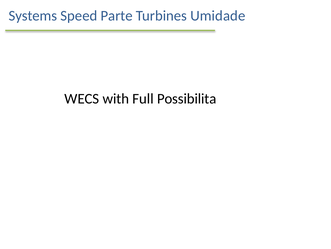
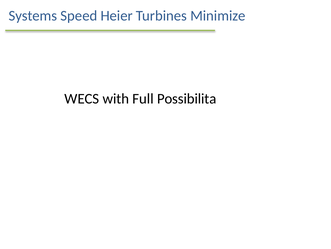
Parte: Parte -> Heier
Umidade: Umidade -> Minimize
